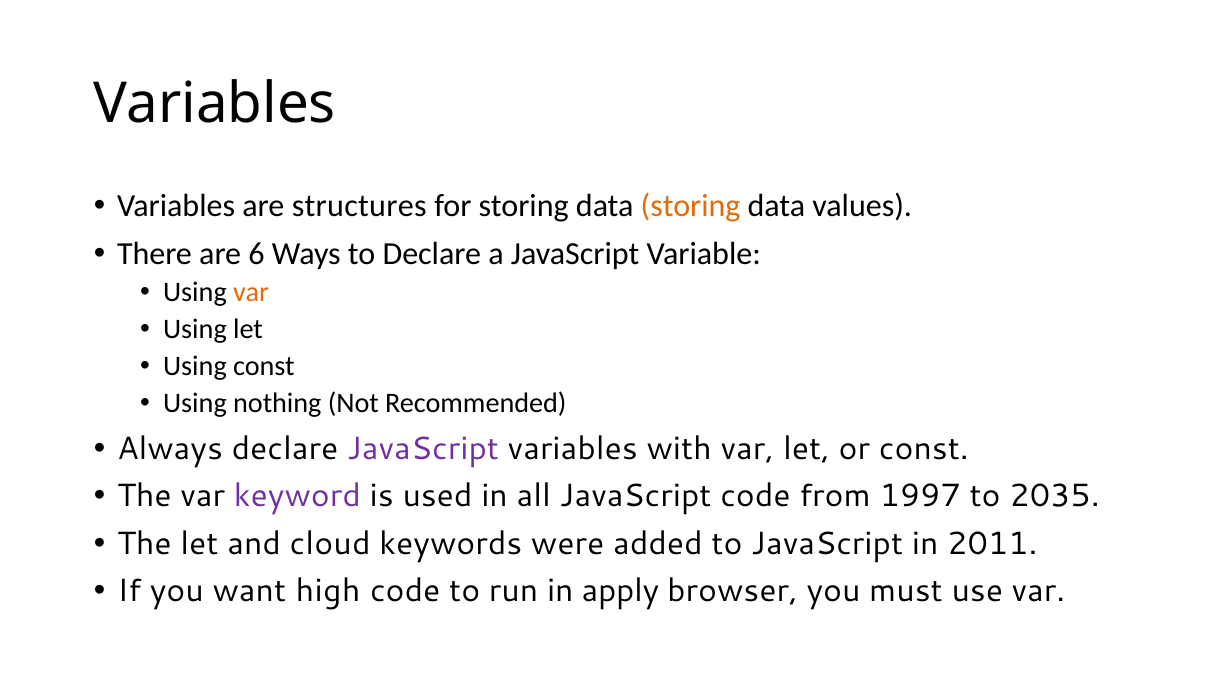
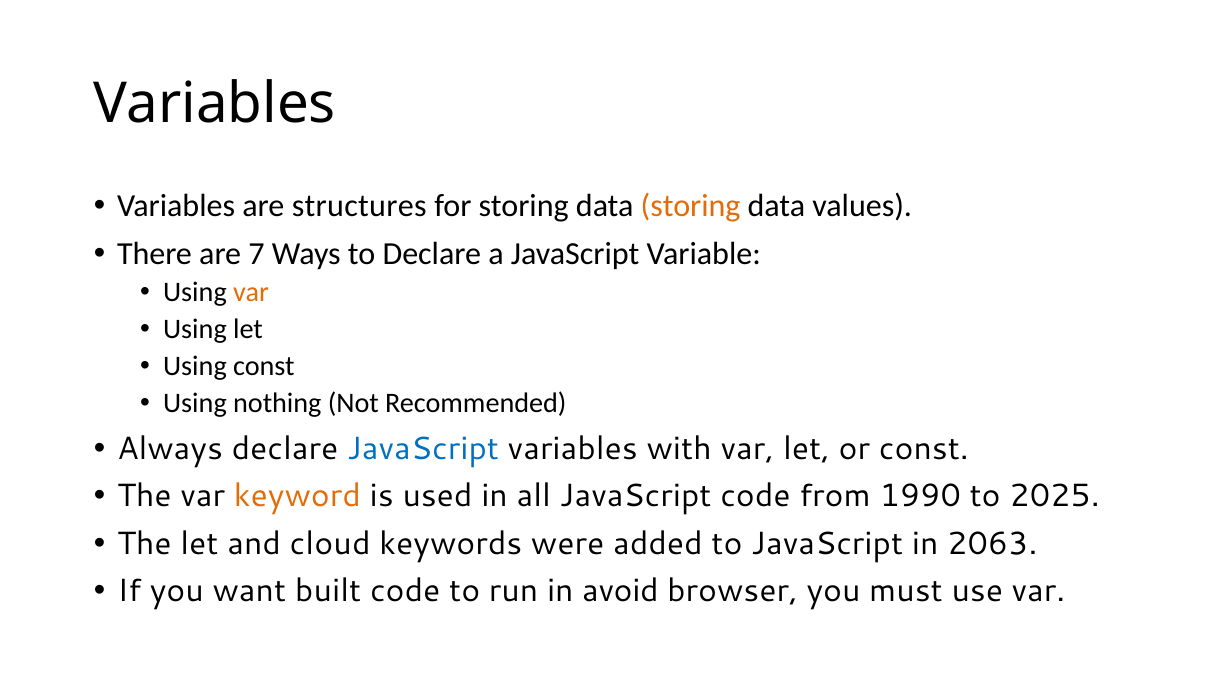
6: 6 -> 7
JavaScript at (423, 449) colour: purple -> blue
keyword colour: purple -> orange
1997: 1997 -> 1990
2035: 2035 -> 2025
2011: 2011 -> 2063
high: high -> built
apply: apply -> avoid
